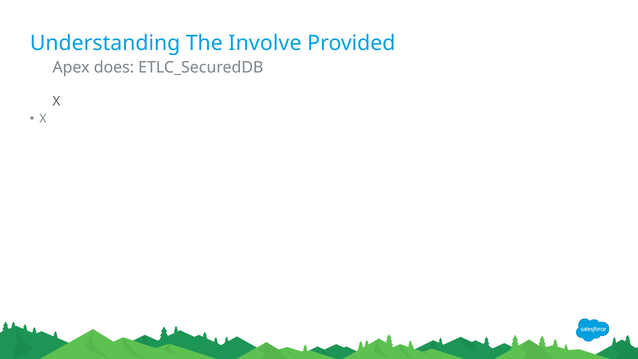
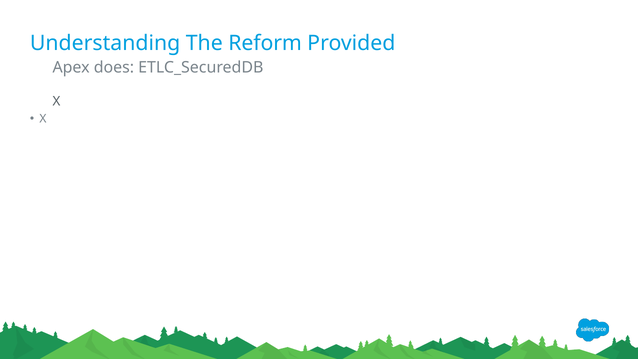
Involve: Involve -> Reform
